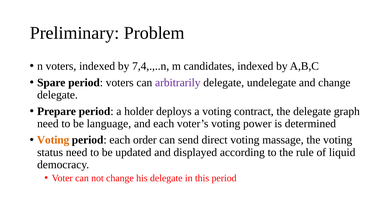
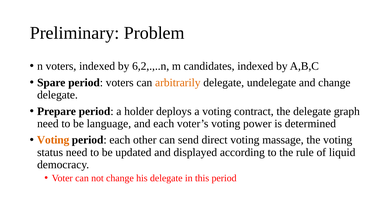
7,4,.,..n: 7,4,.,..n -> 6,2,.,..n
arbitrarily colour: purple -> orange
order: order -> other
